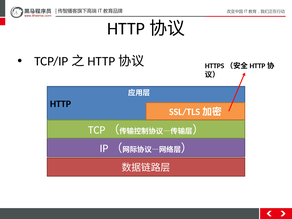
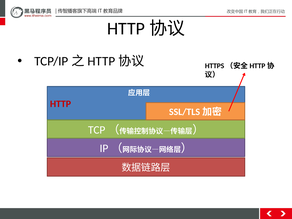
HTTP colour: black -> red
